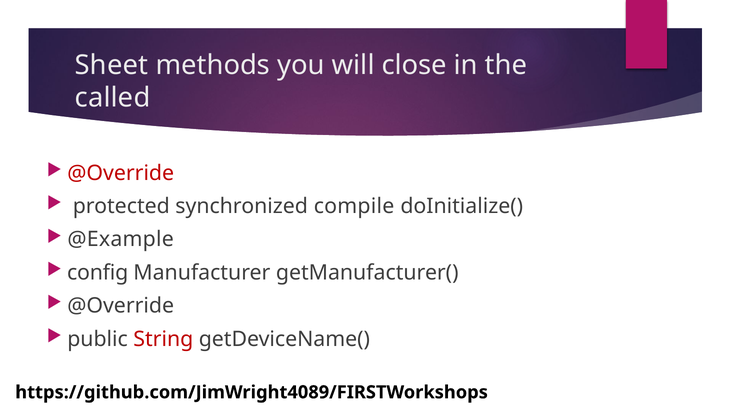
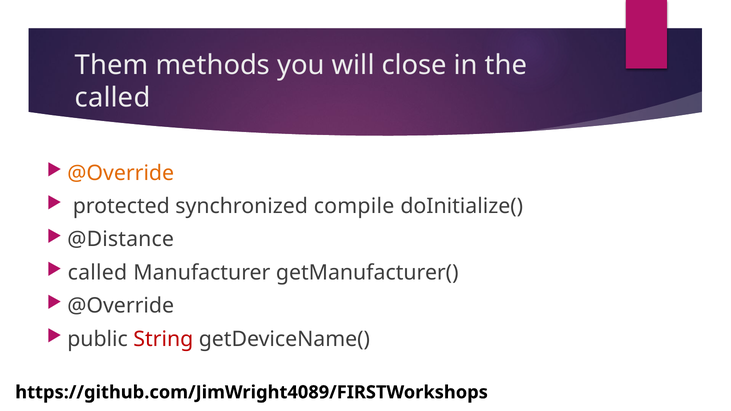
Sheet: Sheet -> Them
@Override at (121, 173) colour: red -> orange
@Example: @Example -> @Distance
config at (98, 273): config -> called
